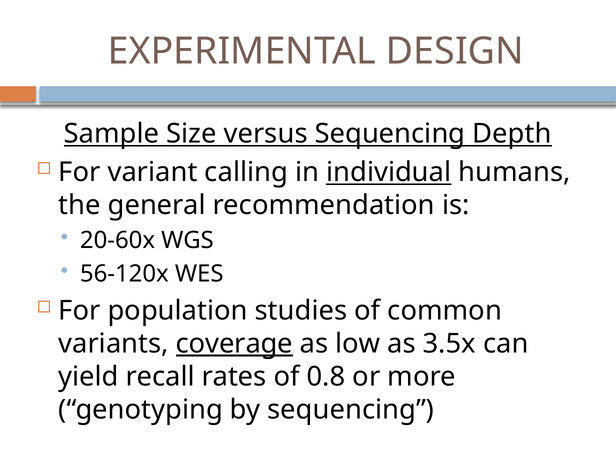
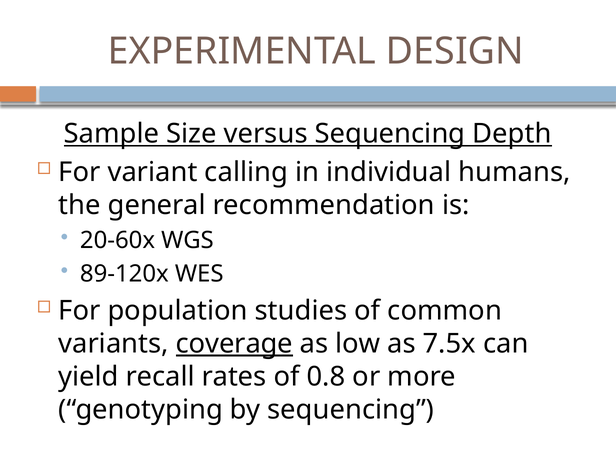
individual underline: present -> none
56-120x: 56-120x -> 89-120x
3.5x: 3.5x -> 7.5x
